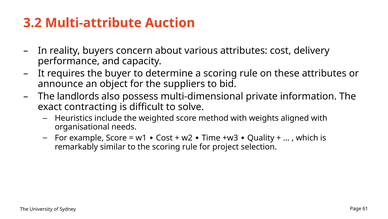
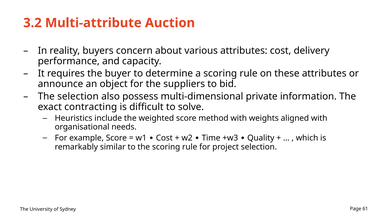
The landlords: landlords -> selection
